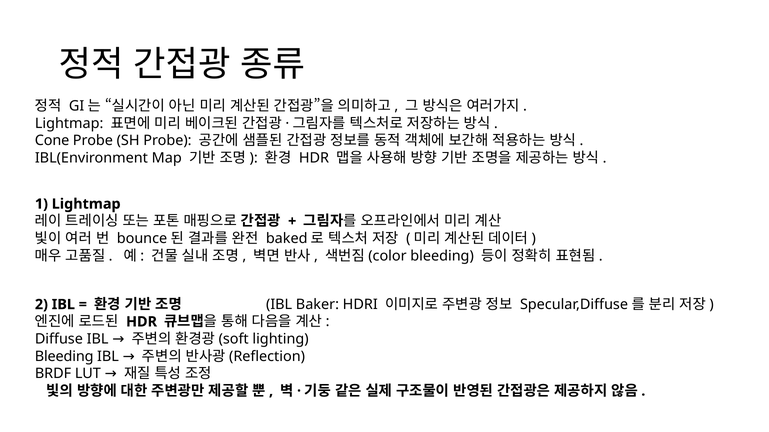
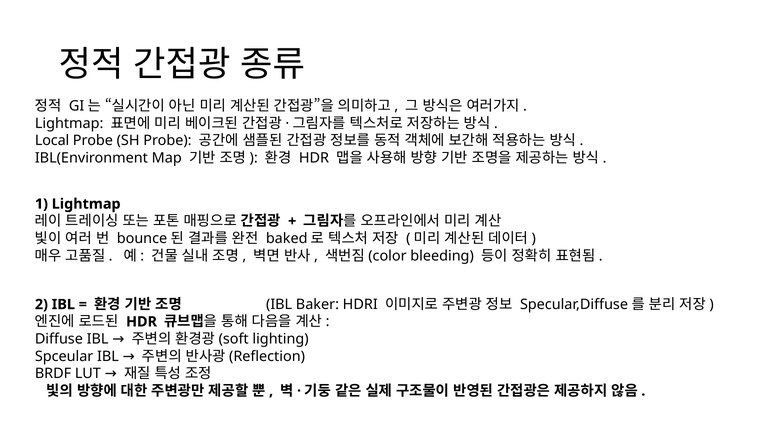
Cone: Cone -> Local
Bleeding at (64, 357): Bleeding -> Spceular
